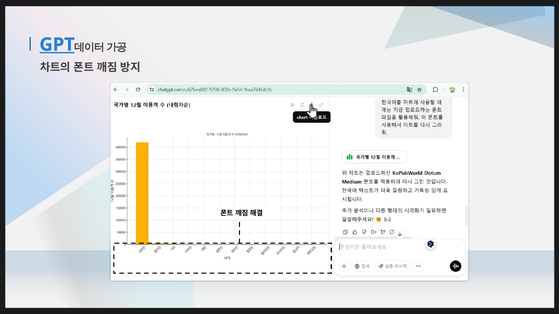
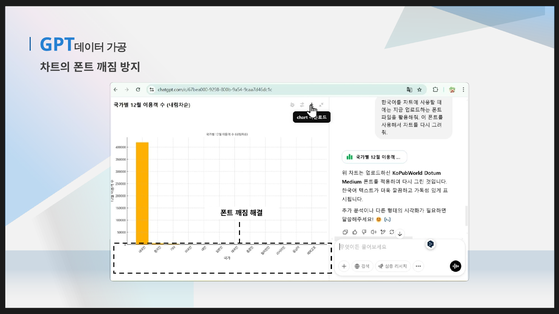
GPT underline: present -> none
